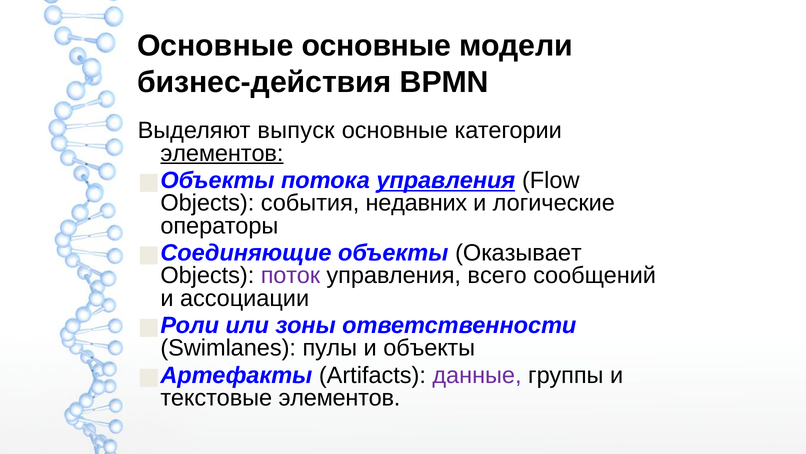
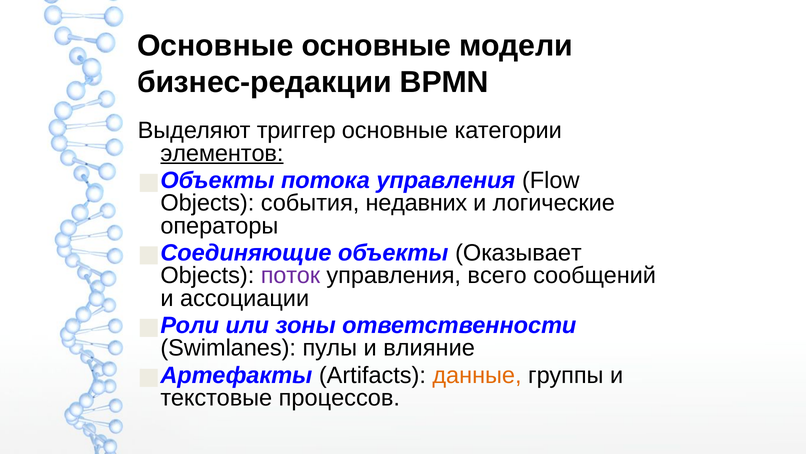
бизнес-действия: бизнес-действия -> бизнес-редакции
выпуск: выпуск -> триггер
управления at (446, 180) underline: present -> none
и объекты: объекты -> влияние
данные colour: purple -> orange
текстовые элементов: элементов -> процессов
